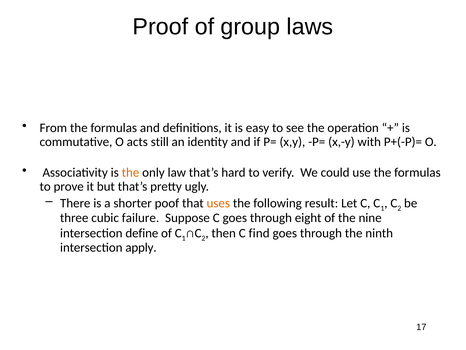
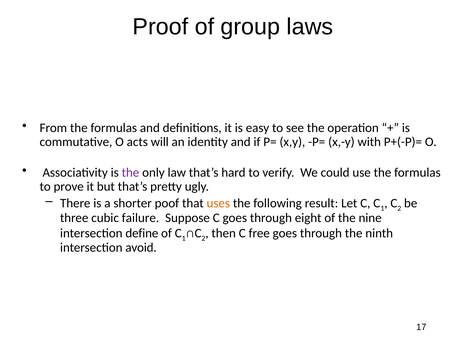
still: still -> will
the at (130, 172) colour: orange -> purple
find: find -> free
apply: apply -> avoid
